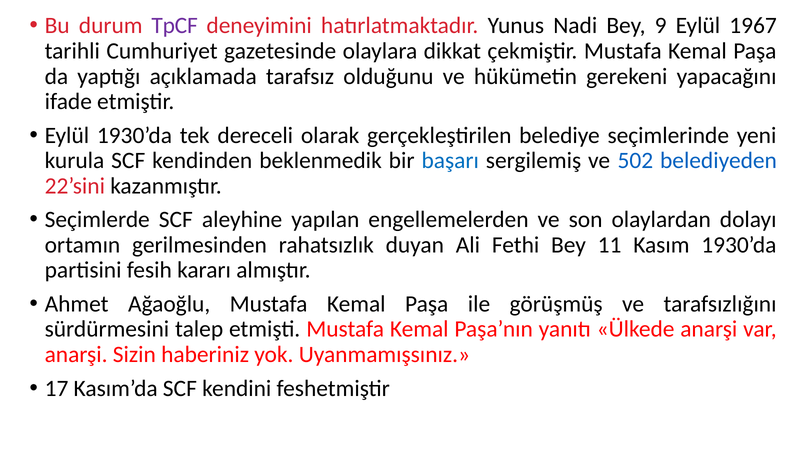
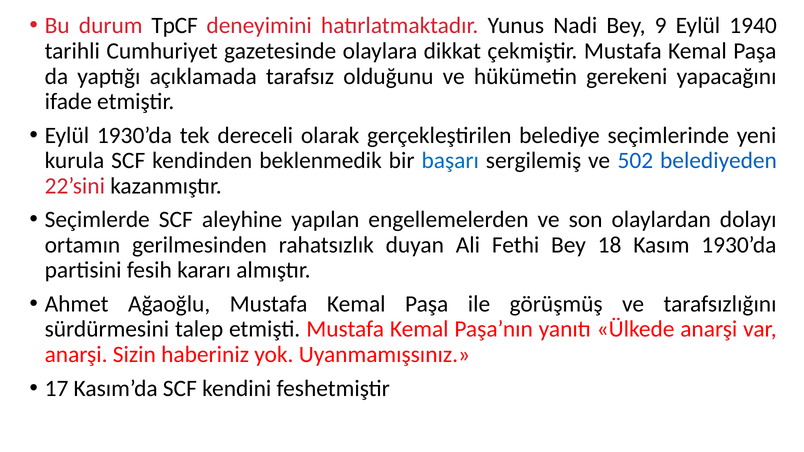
TpCF colour: purple -> black
1967: 1967 -> 1940
11: 11 -> 18
